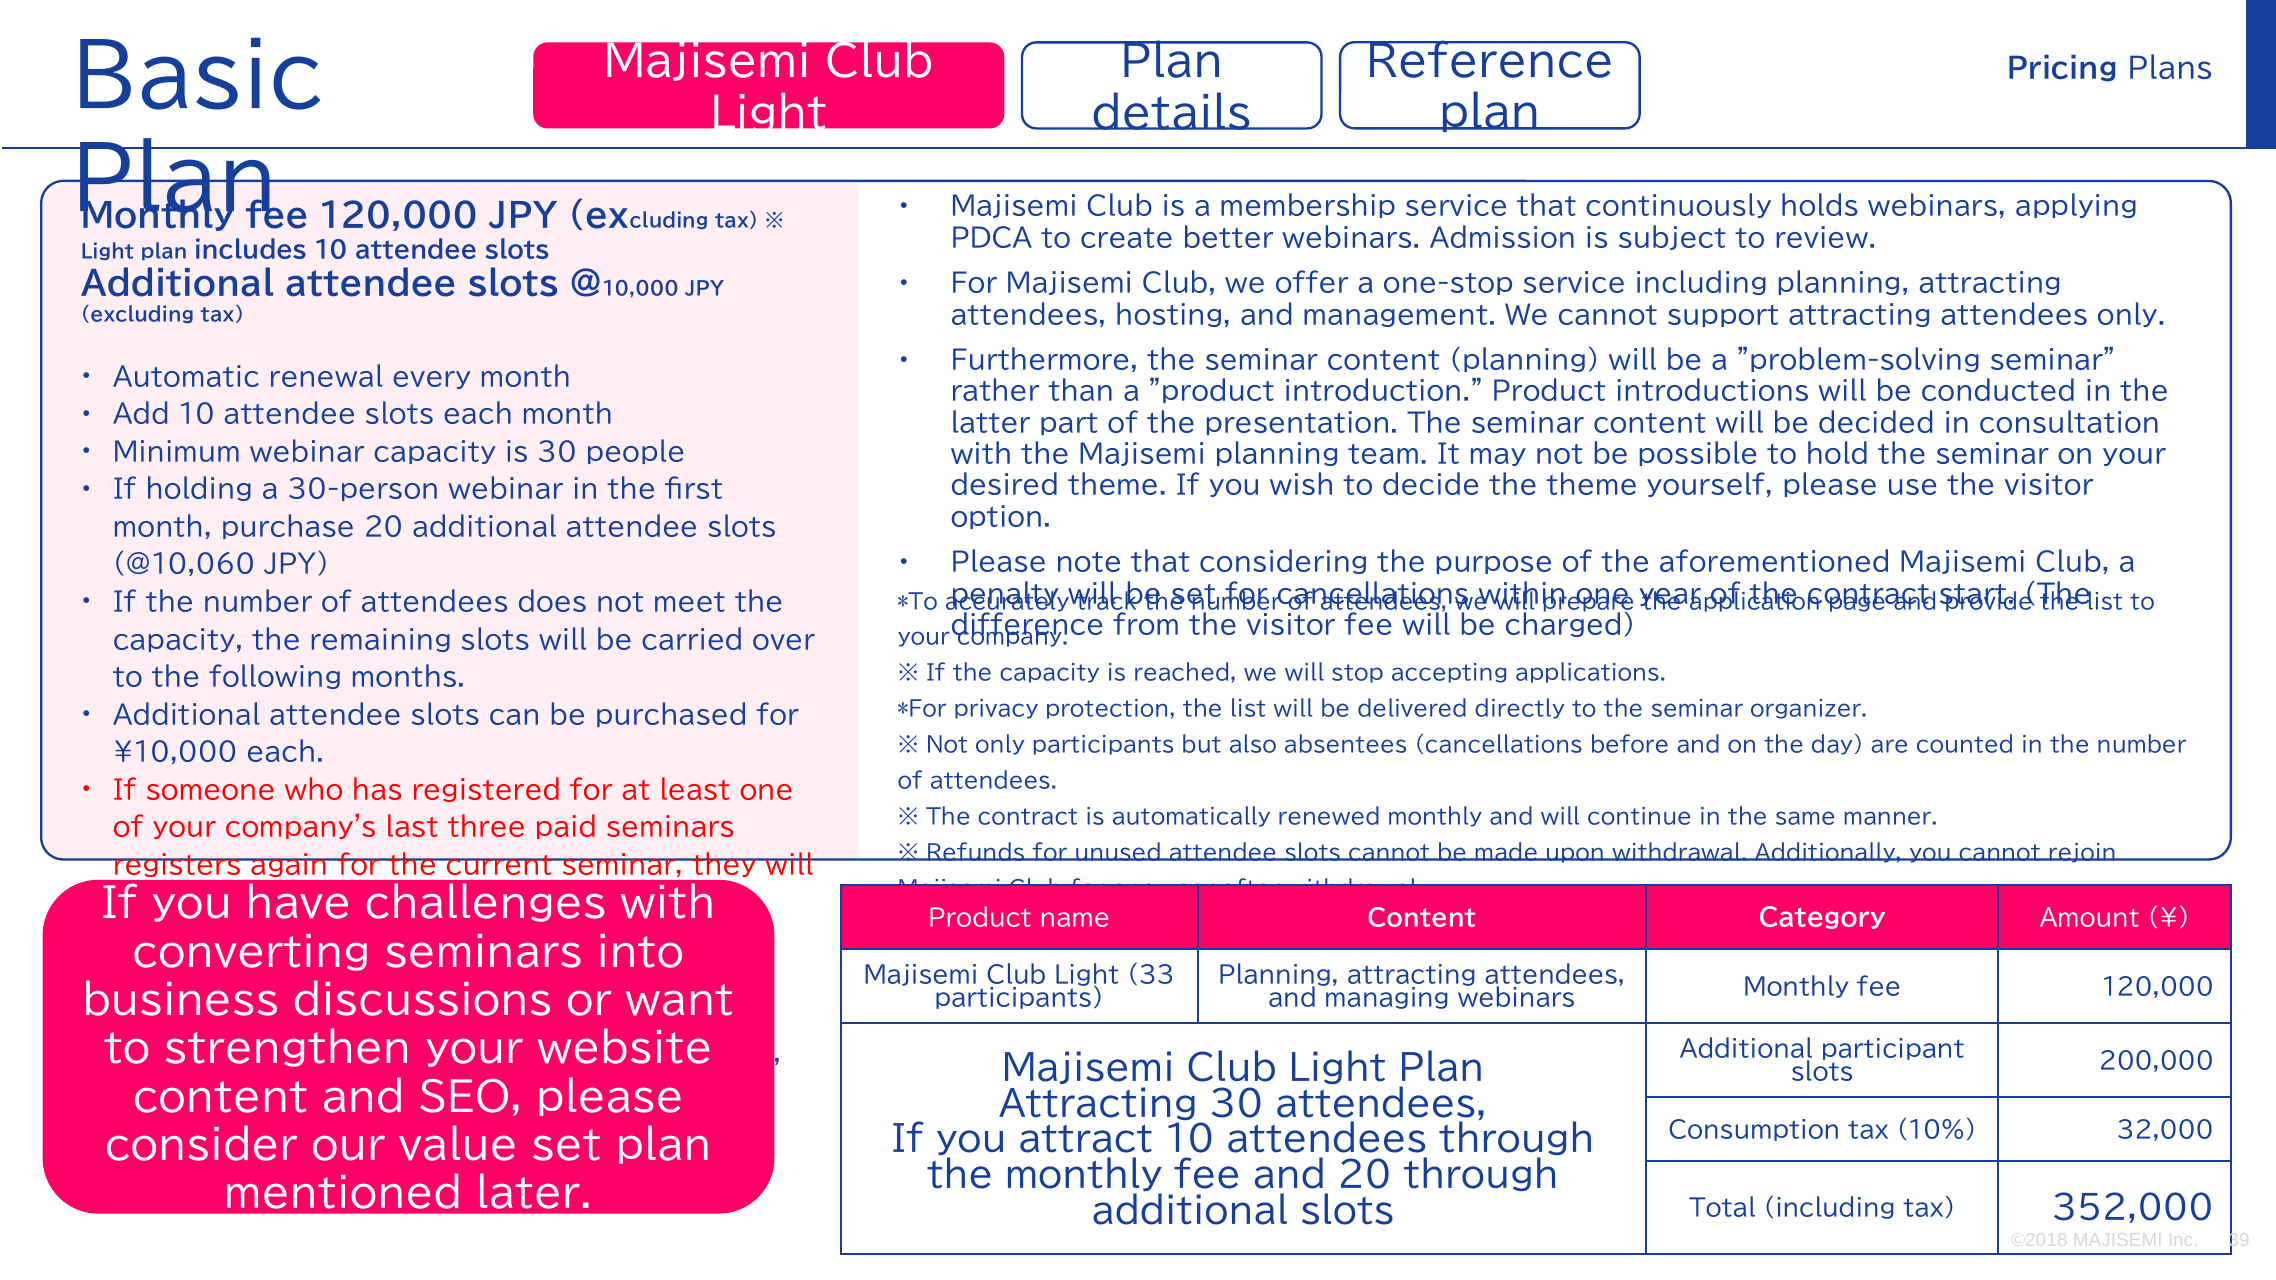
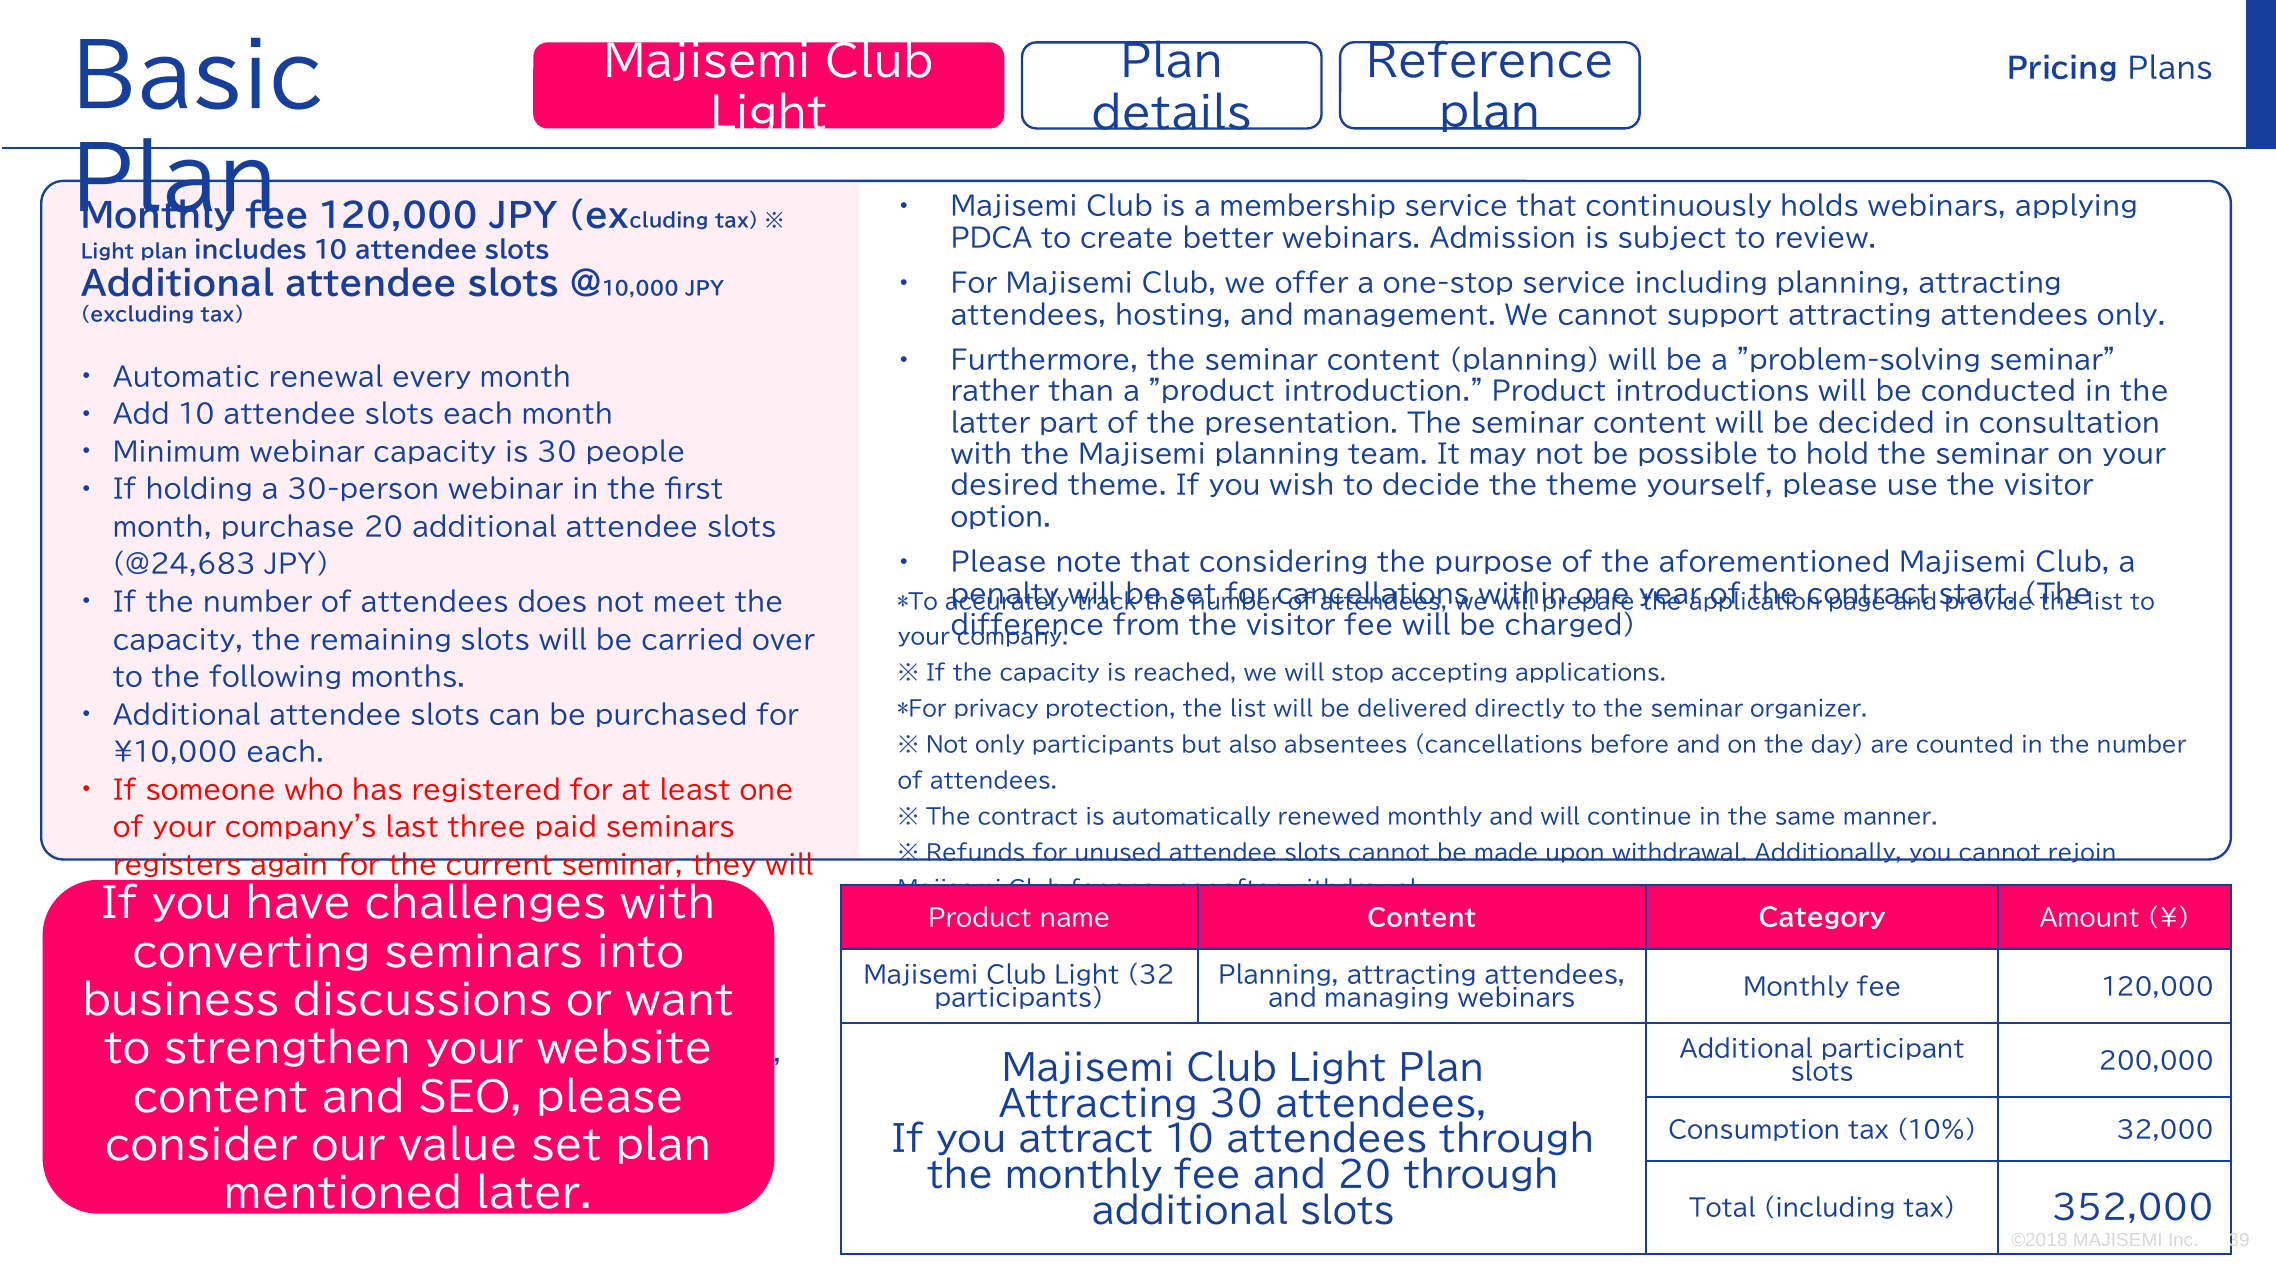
@10,060: @10,060 -> @24,683
33: 33 -> 32
